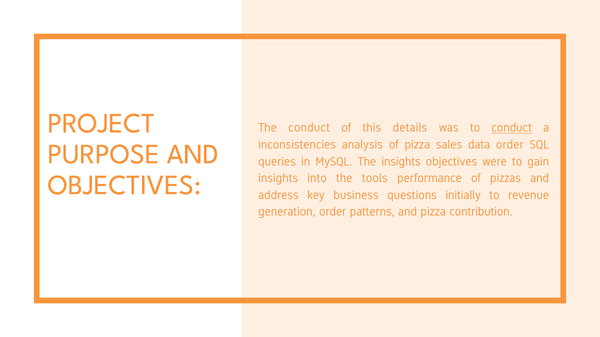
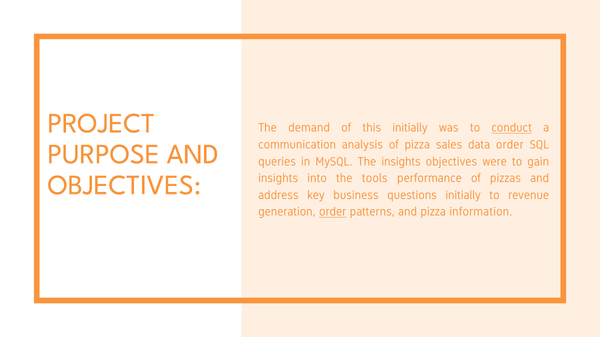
The conduct: conduct -> demand
this details: details -> initially
inconsistencies: inconsistencies -> communication
order at (333, 212) underline: none -> present
contribution: contribution -> information
